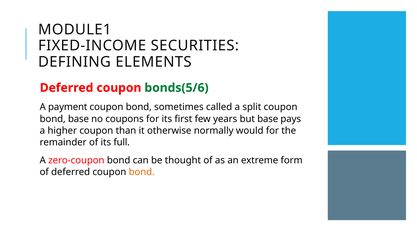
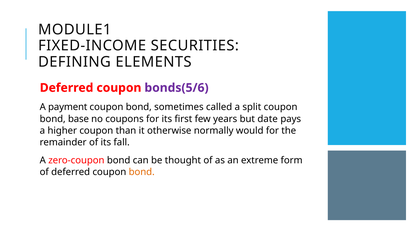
bonds(5/6 colour: green -> purple
but base: base -> date
full: full -> fall
